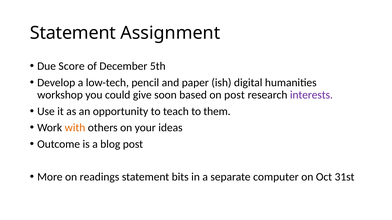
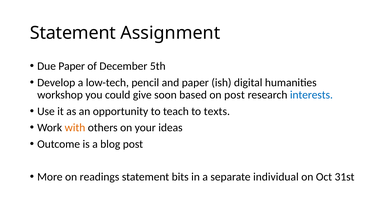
Due Score: Score -> Paper
interests colour: purple -> blue
them: them -> texts
computer: computer -> individual
